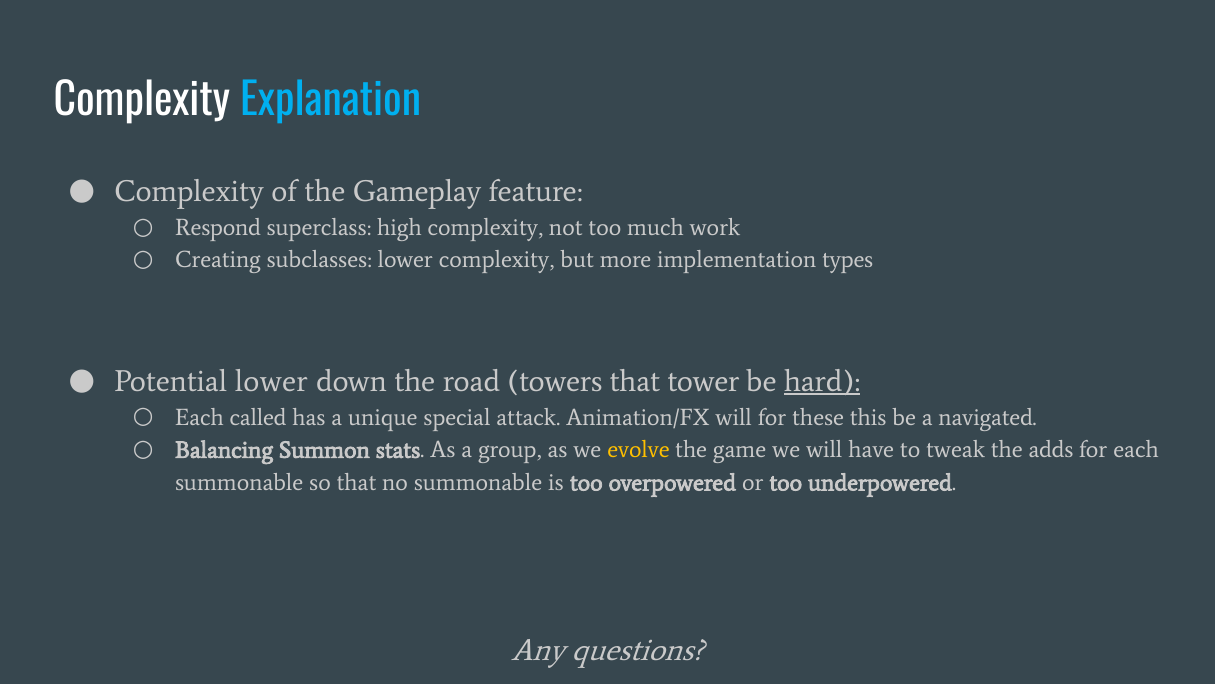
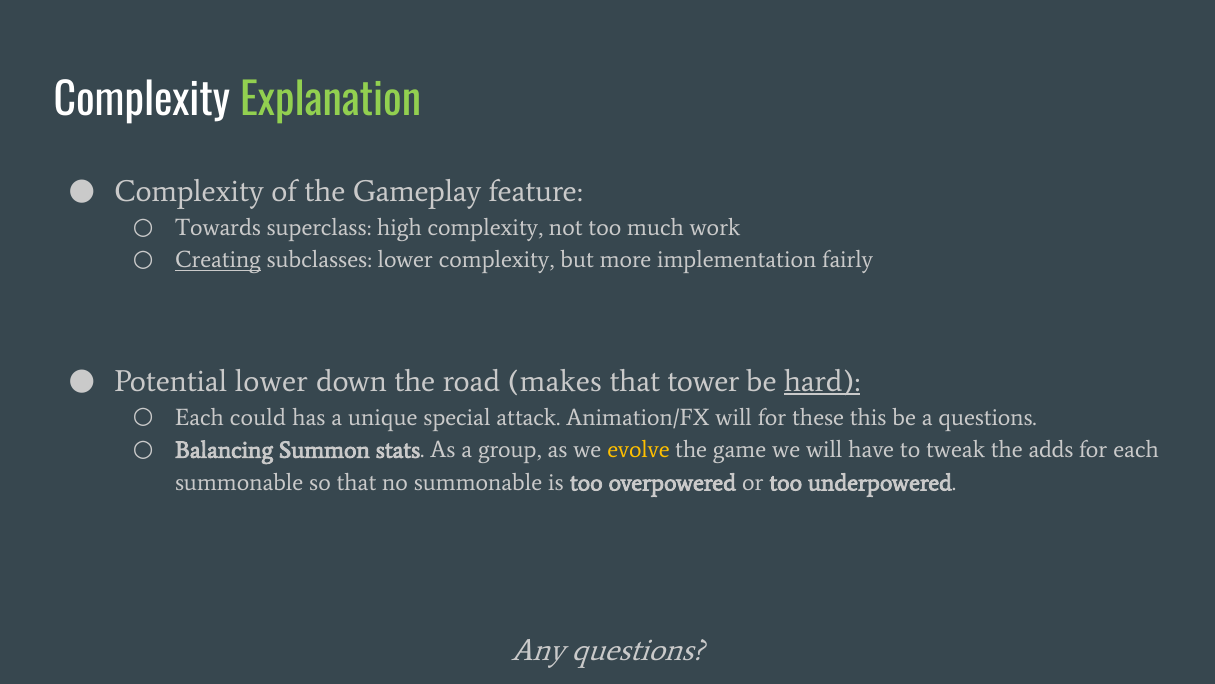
Explanation colour: light blue -> light green
Respond: Respond -> Towards
Creating underline: none -> present
types: types -> fairly
towers: towers -> makes
called: called -> could
a navigated: navigated -> questions
